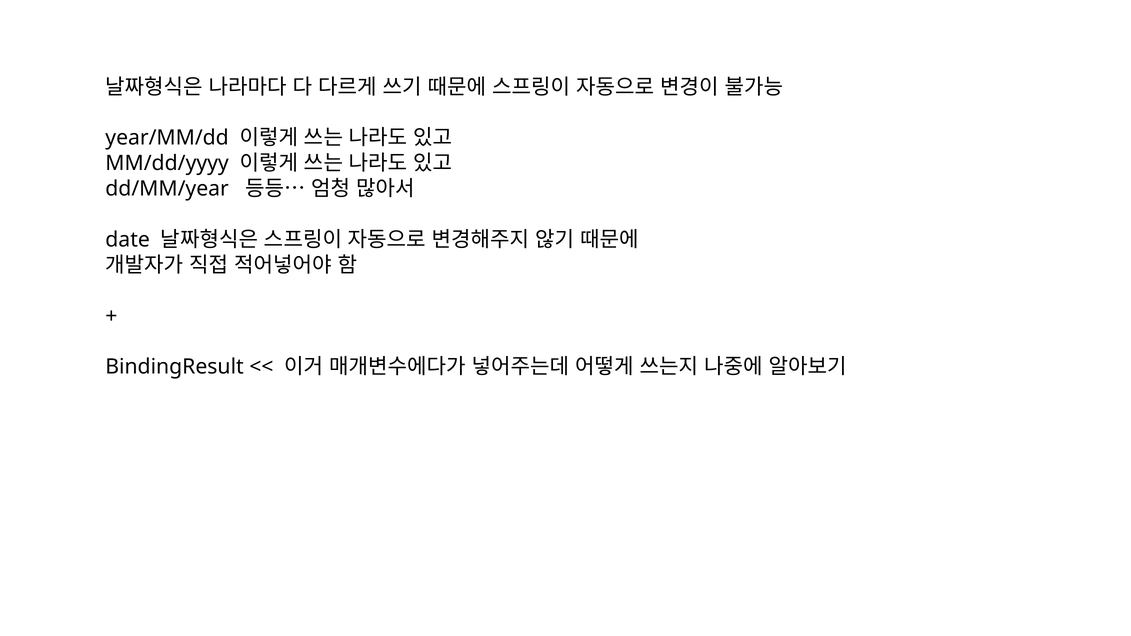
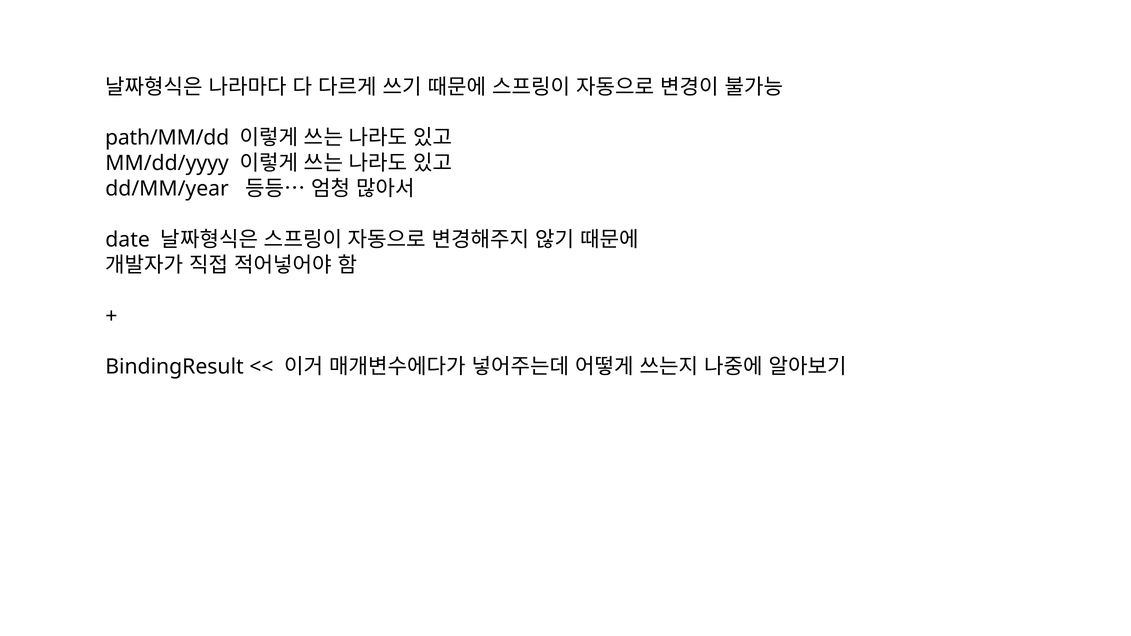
year/MM/dd: year/MM/dd -> path/MM/dd
